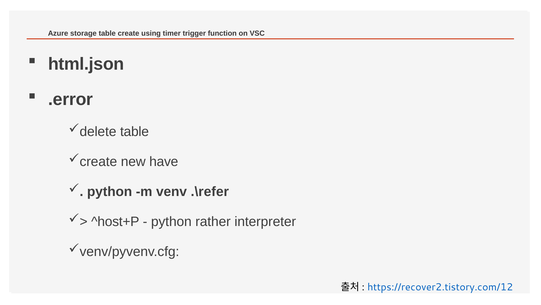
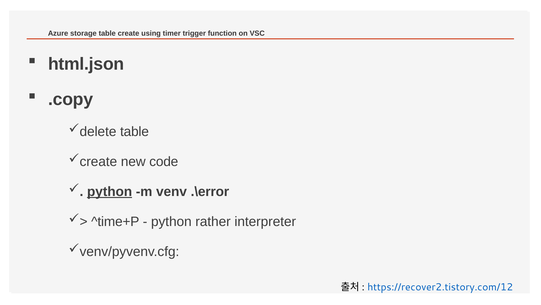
.error: .error -> .copy
have: have -> code
python at (110, 191) underline: none -> present
.\refer: .\refer -> .\error
^host+P: ^host+P -> ^time+P
